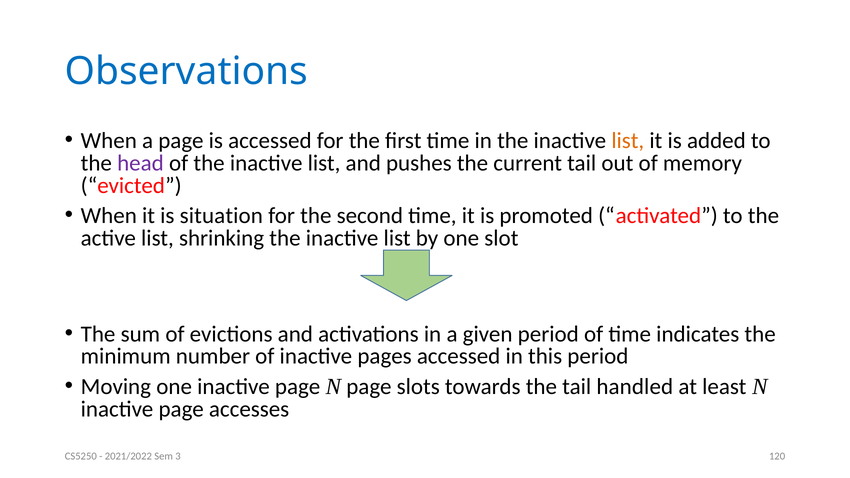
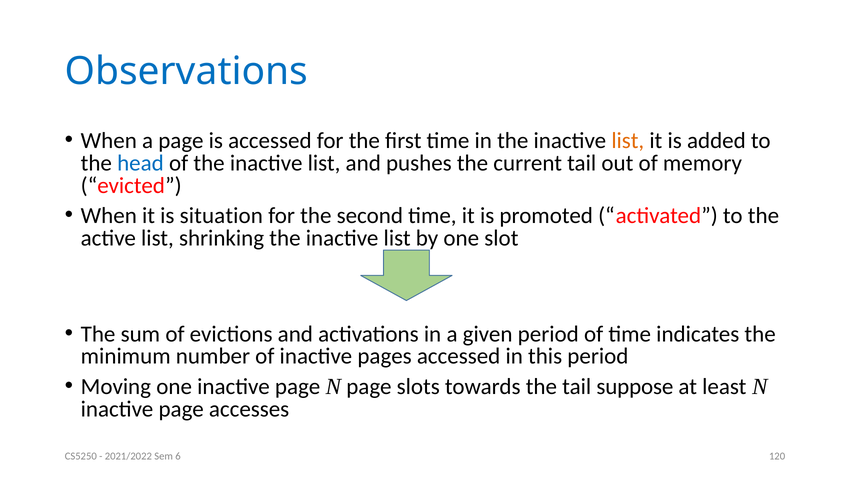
head colour: purple -> blue
handled: handled -> suppose
3: 3 -> 6
